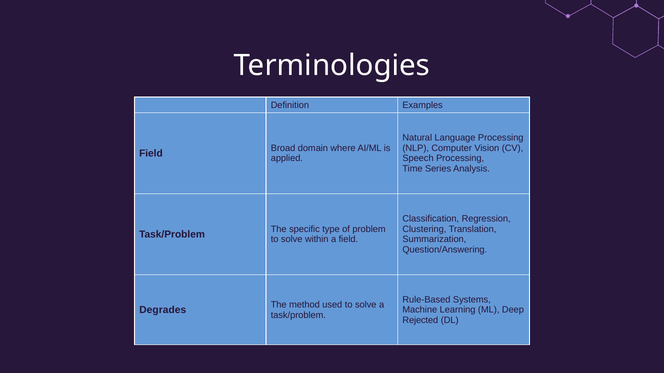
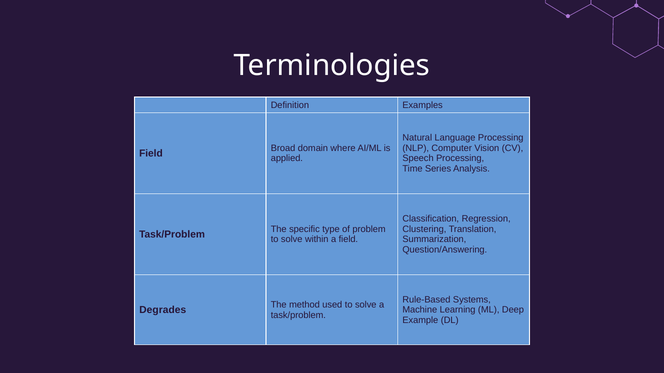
Rejected: Rejected -> Example
